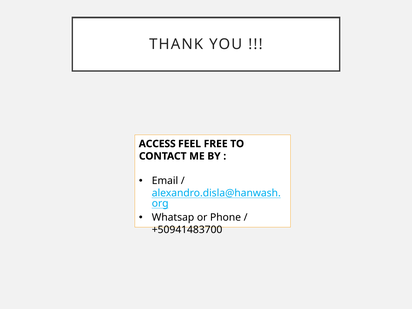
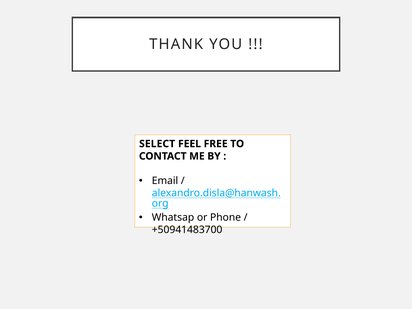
ACCESS: ACCESS -> SELECT
